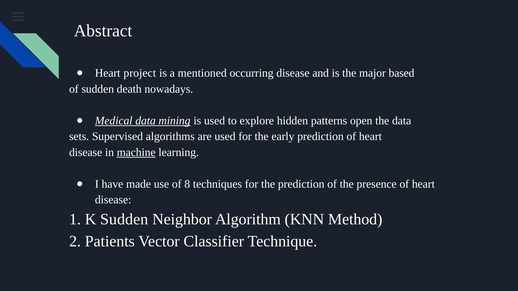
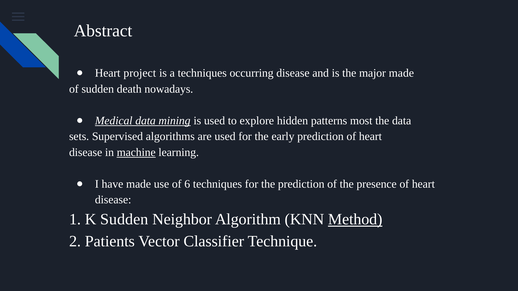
a mentioned: mentioned -> techniques
major based: based -> made
open: open -> most
8: 8 -> 6
Method underline: none -> present
